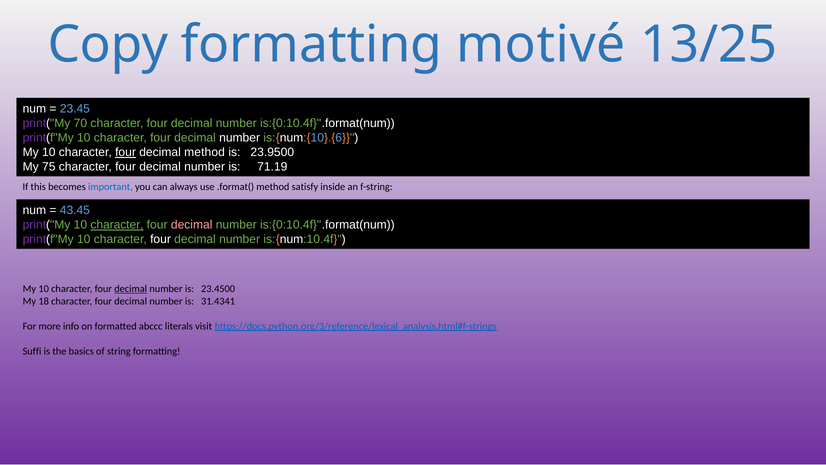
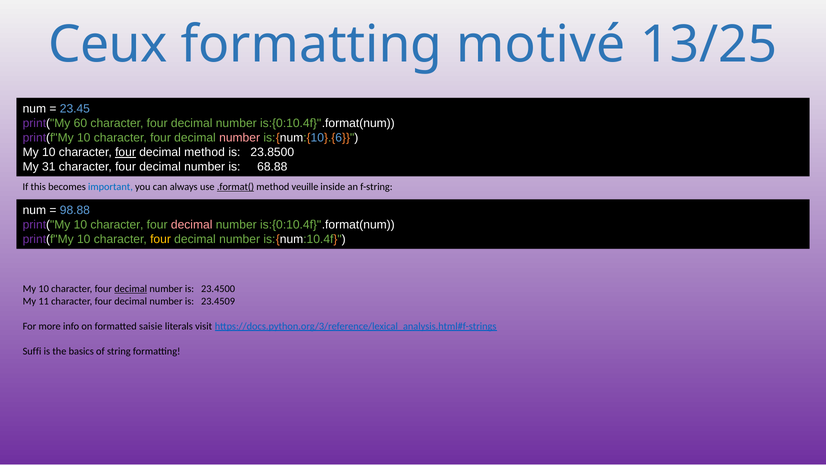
Copy: Copy -> Ceux
70: 70 -> 60
number at (240, 138) colour: white -> pink
23.9500: 23.9500 -> 23.8500
75: 75 -> 31
71.19: 71.19 -> 68.88
.format( underline: none -> present
satisfy: satisfy -> veuille
43.45: 43.45 -> 98.88
character at (117, 225) underline: present -> none
four at (161, 239) colour: white -> yellow
18: 18 -> 11
31.4341: 31.4341 -> 23.4509
abccc: abccc -> saisie
